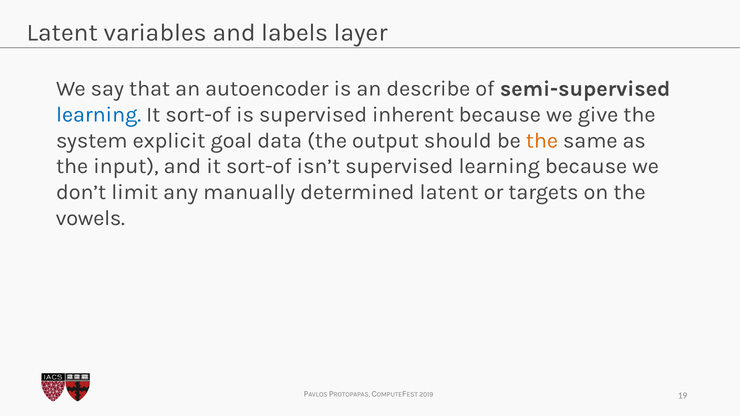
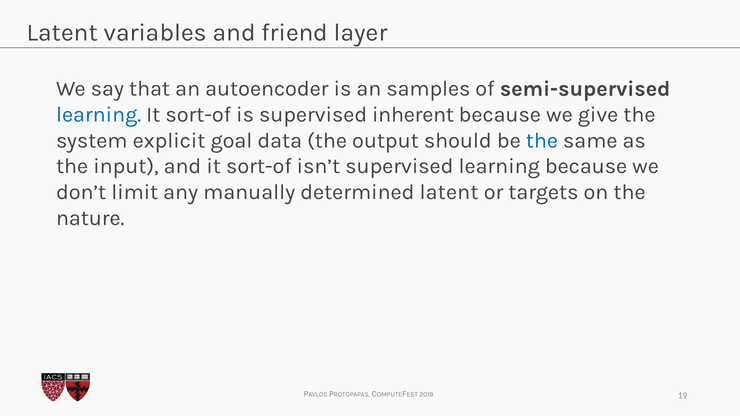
labels: labels -> friend
describe: describe -> samples
the at (542, 141) colour: orange -> blue
vowels: vowels -> nature
